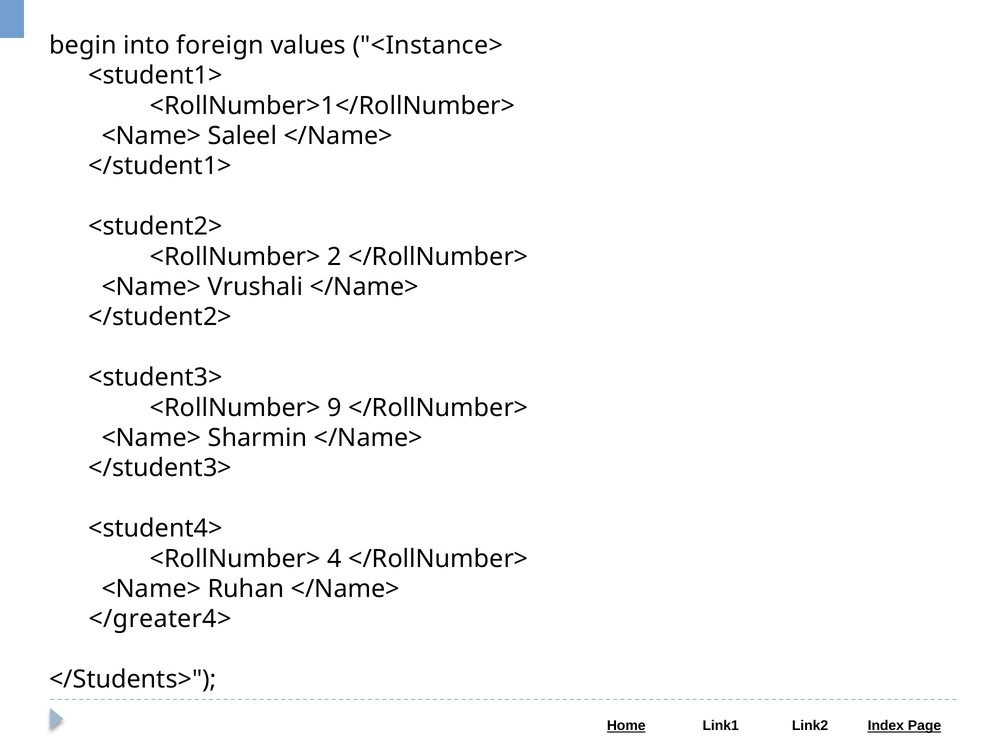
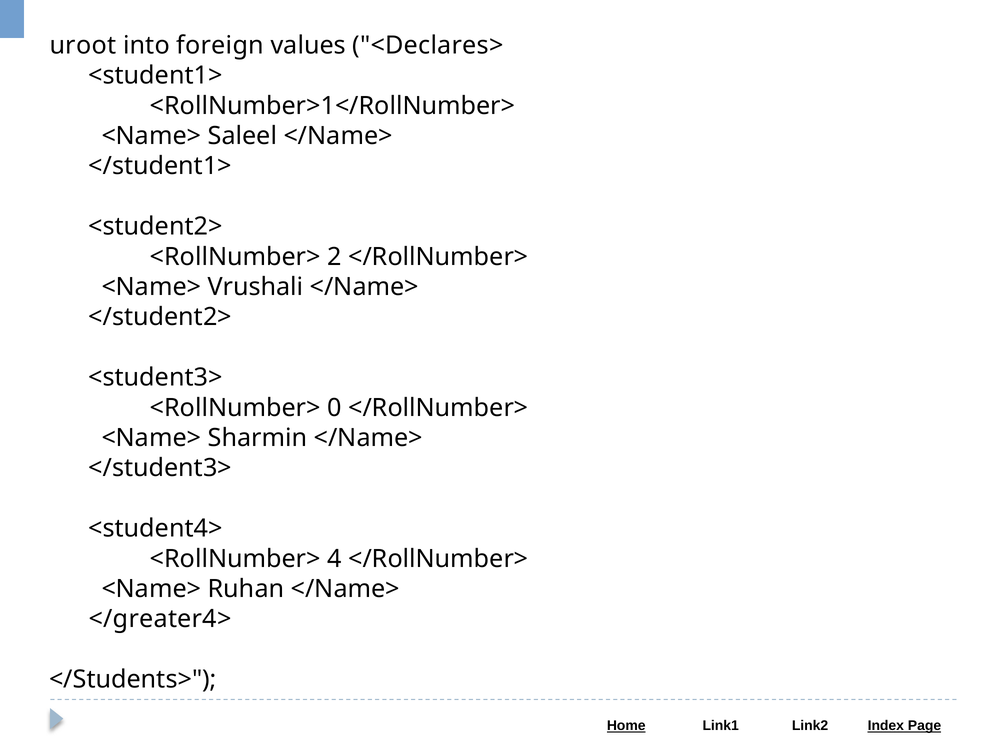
begin: begin -> uroot
<Instance>: <Instance> -> <Declares>
9: 9 -> 0
